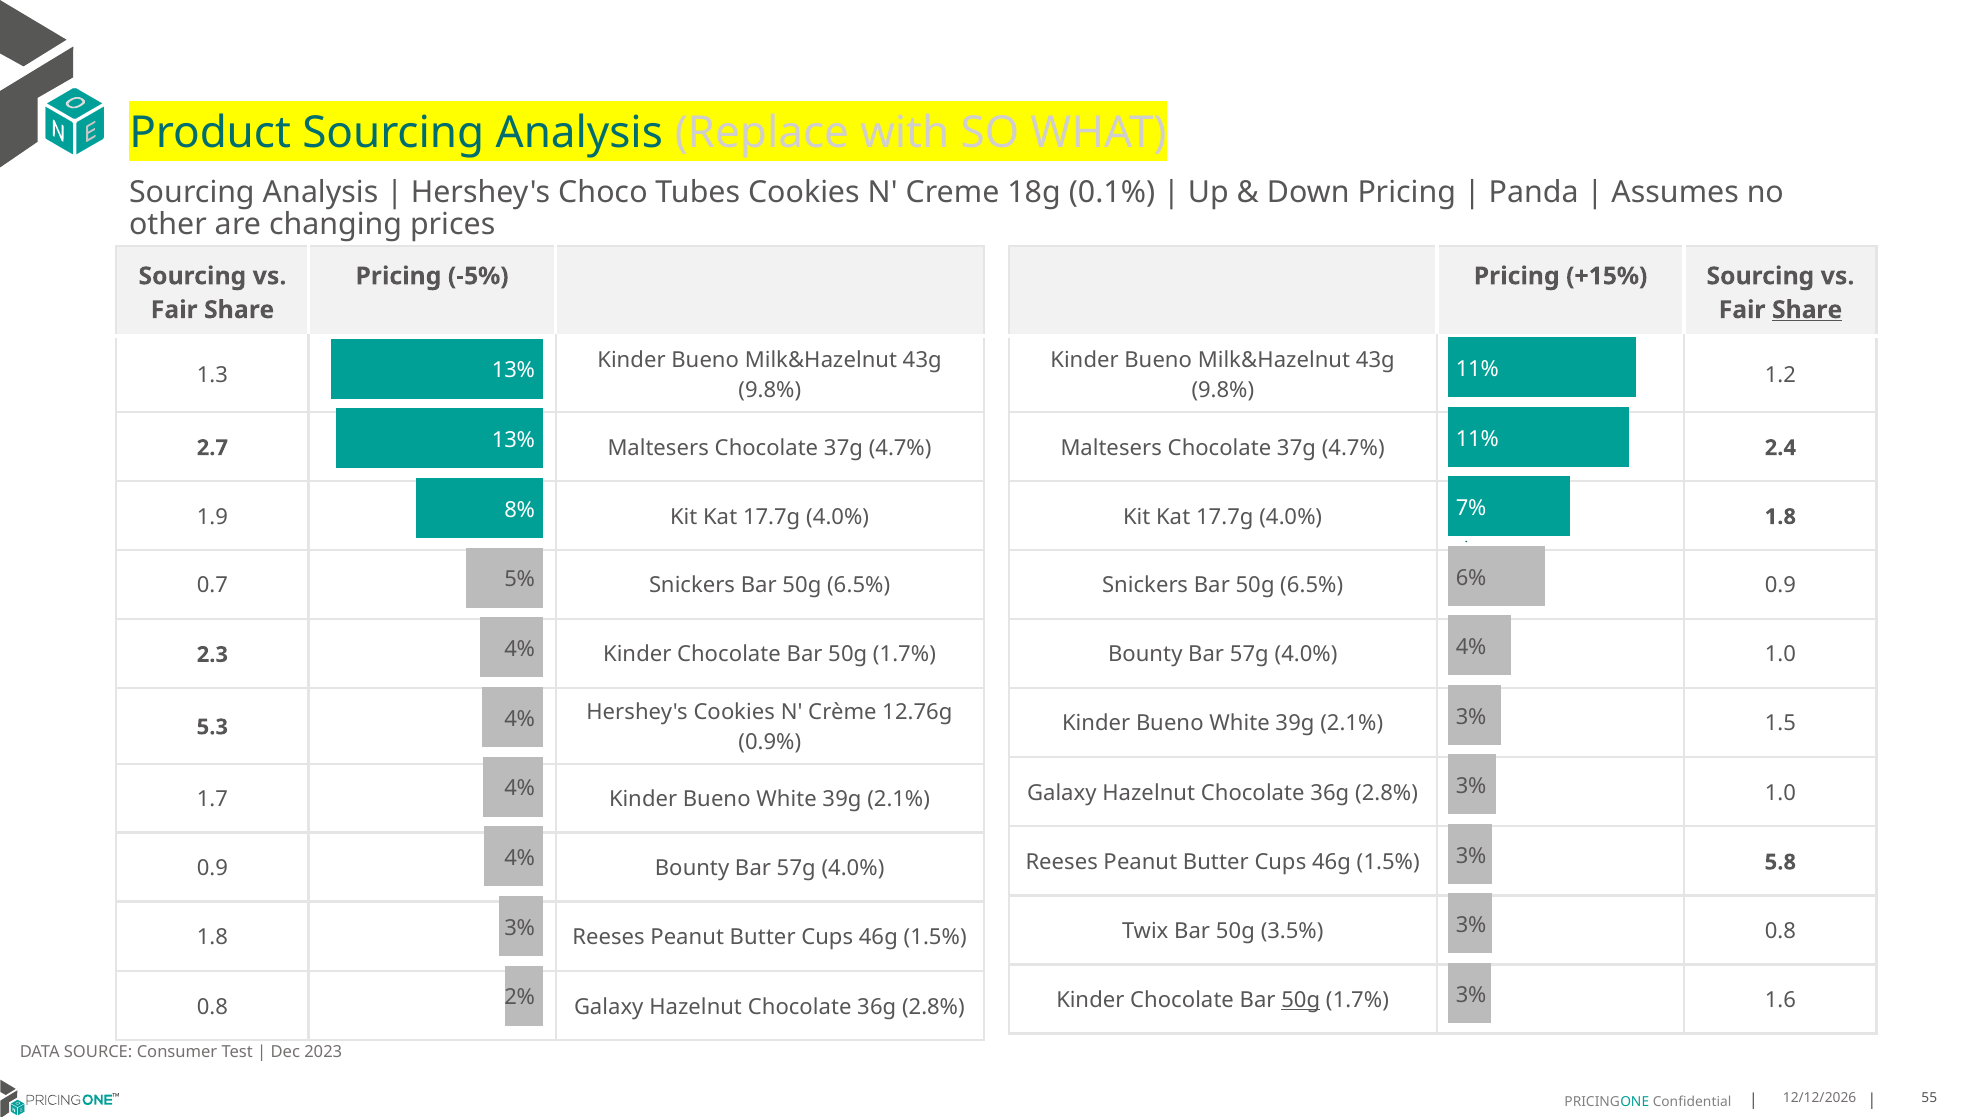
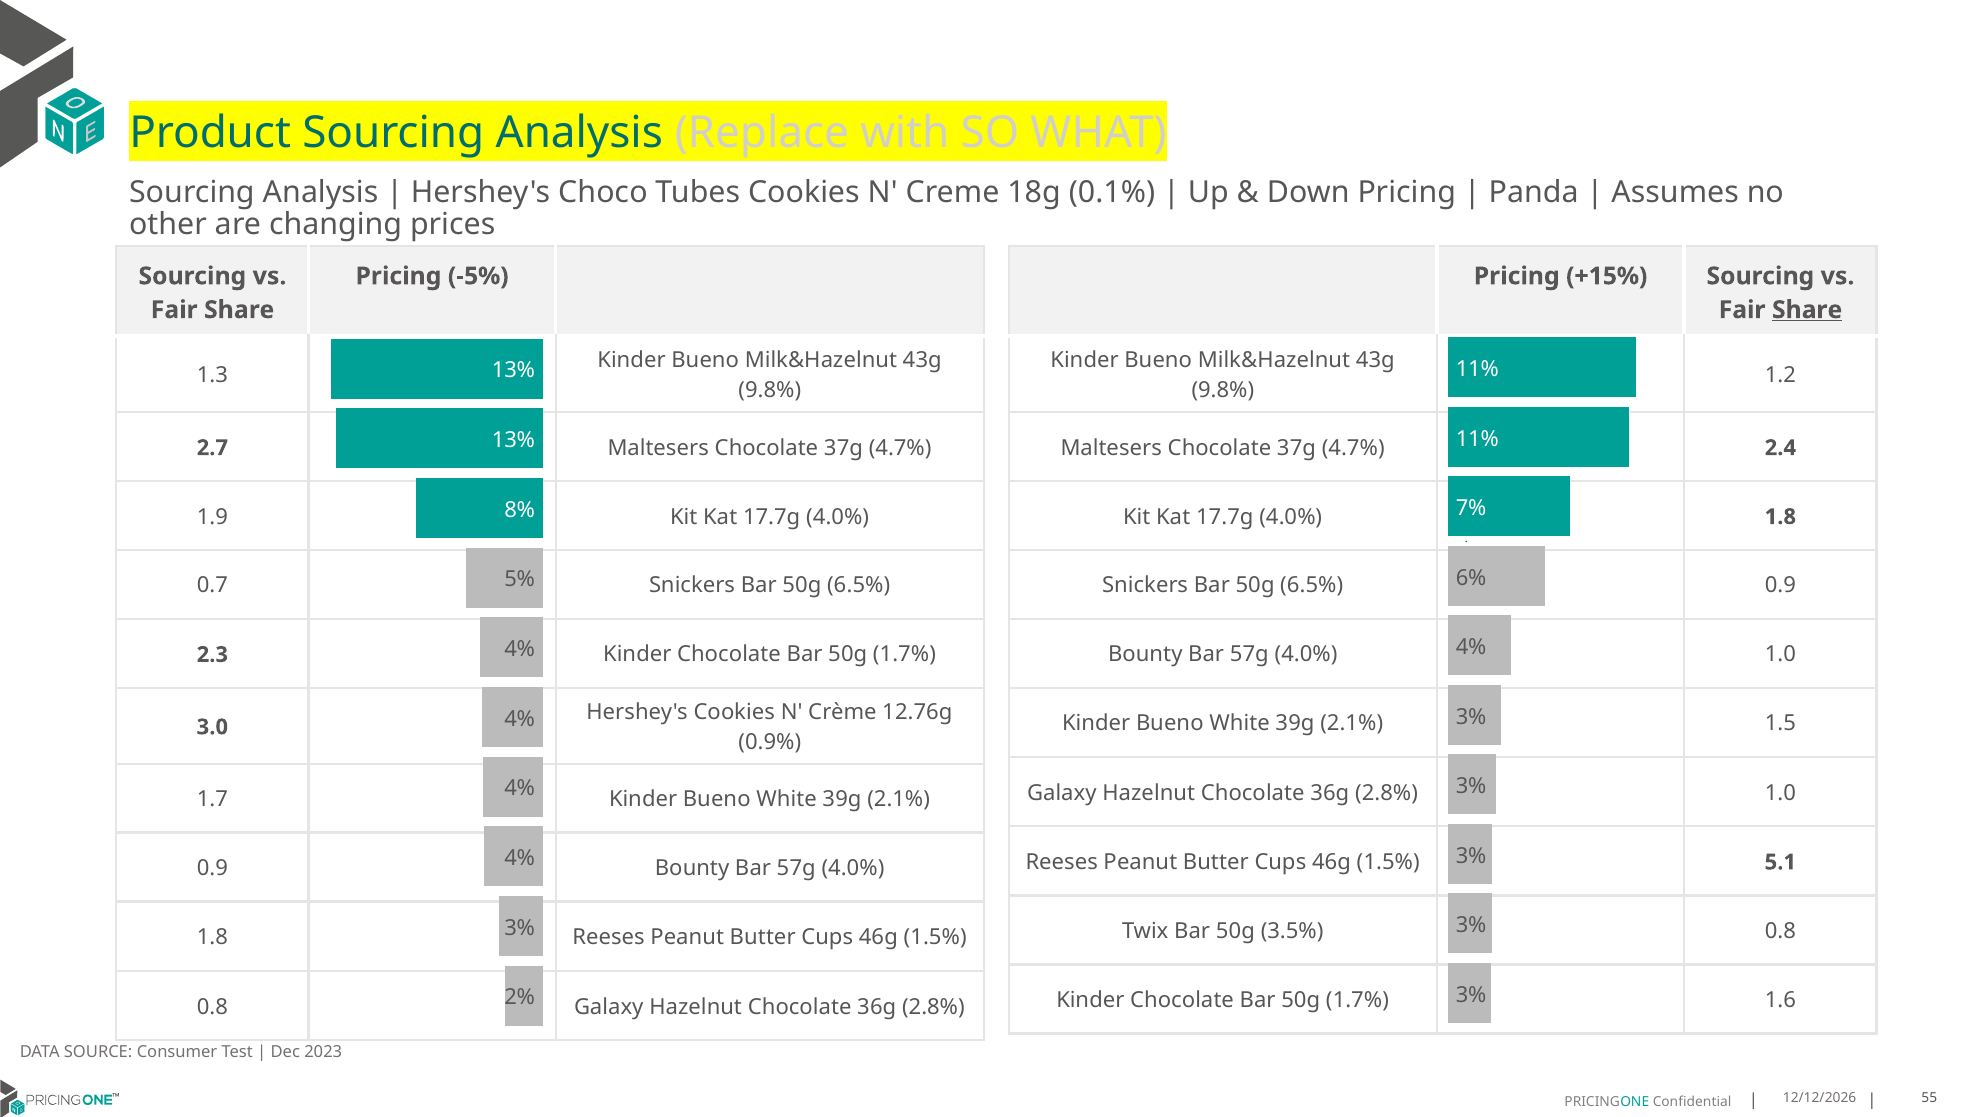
5.3: 5.3 -> 3.0
5.8: 5.8 -> 5.1
50g at (1301, 1001) underline: present -> none
